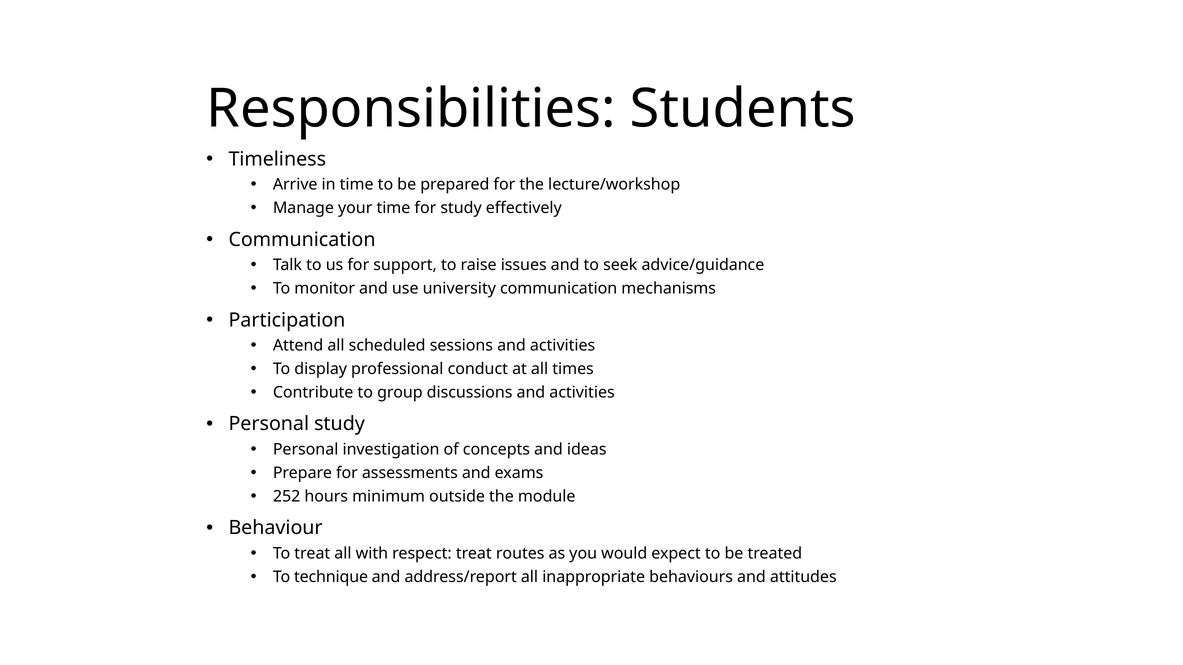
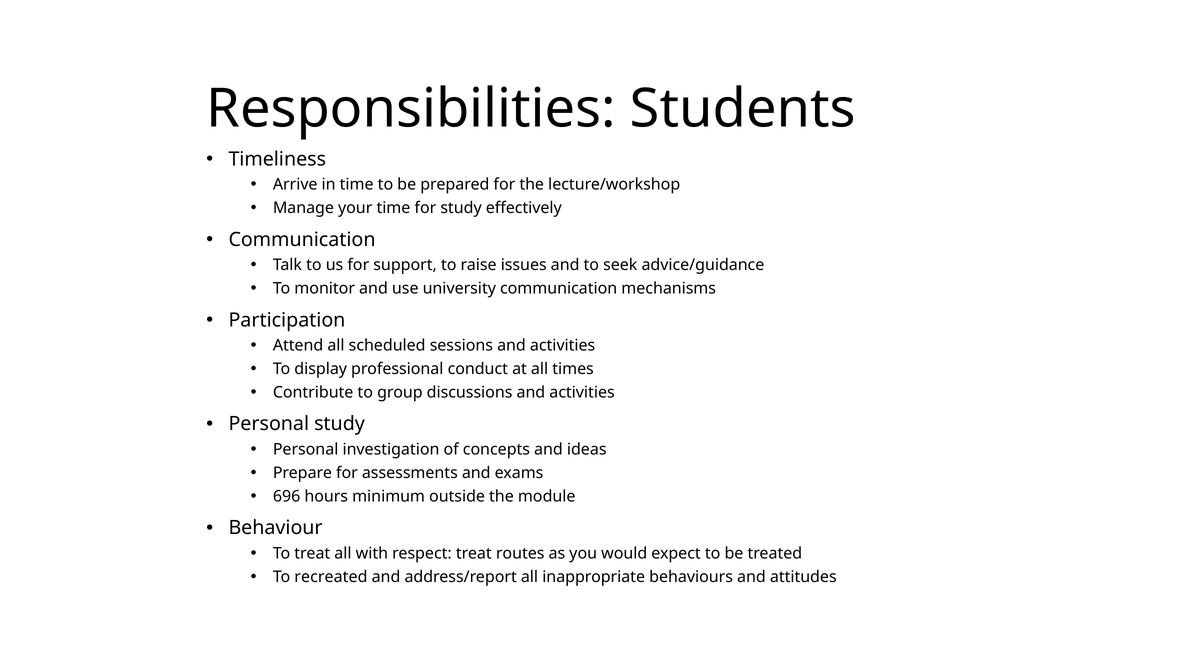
252: 252 -> 696
technique: technique -> recreated
